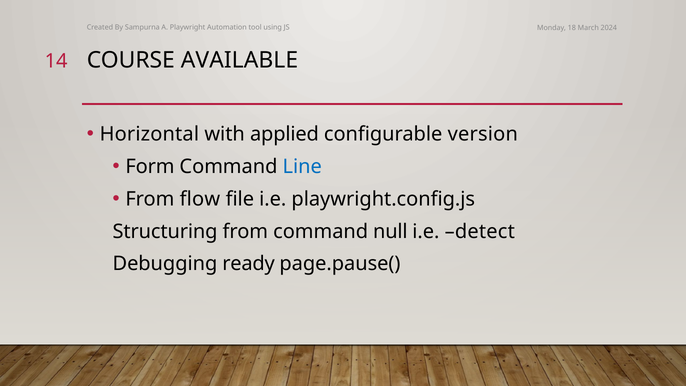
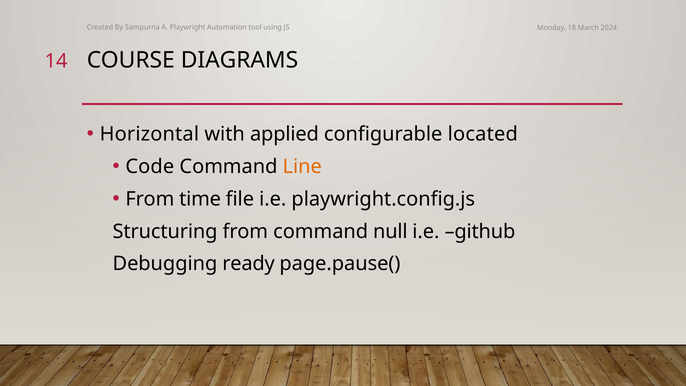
AVAILABLE: AVAILABLE -> DIAGRAMS
version: version -> located
Form: Form -> Code
Line colour: blue -> orange
flow: flow -> time
detect: detect -> github
